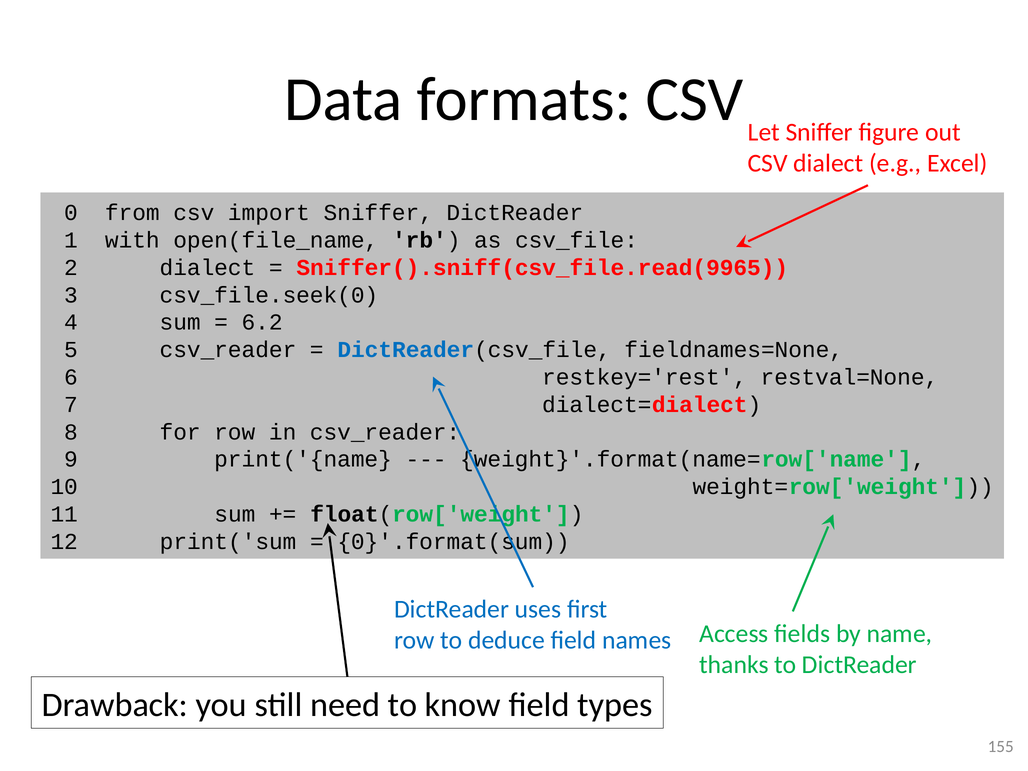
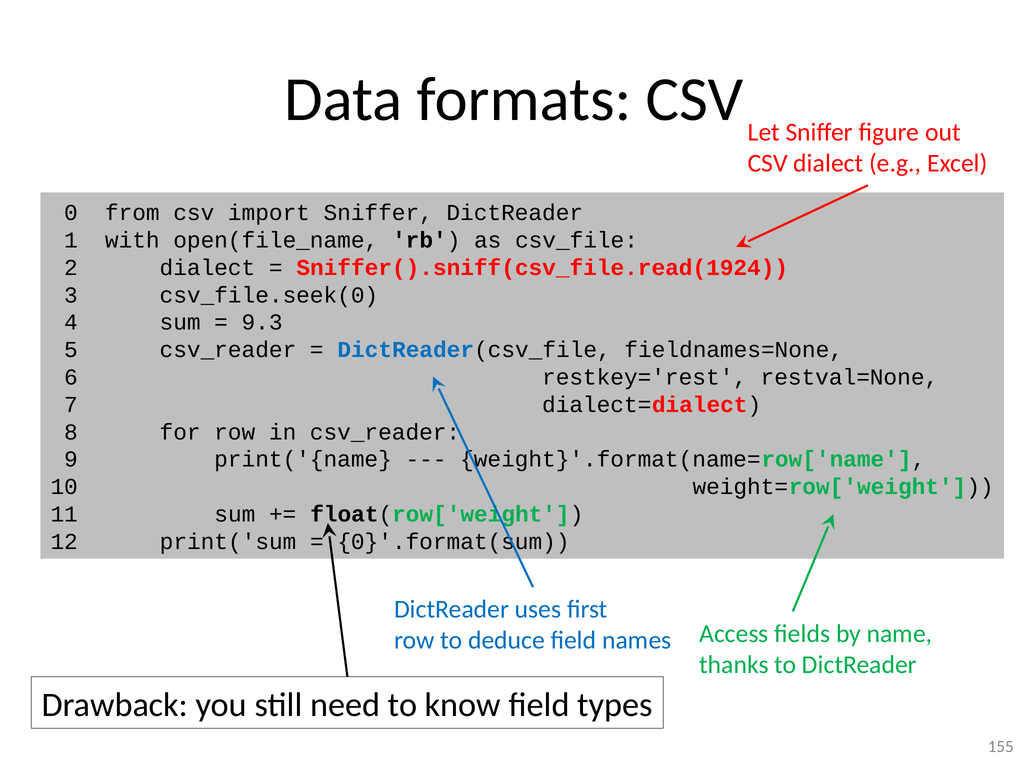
Sniffer().sniff(csv_file.read(9965: Sniffer().sniff(csv_file.read(9965 -> Sniffer().sniff(csv_file.read(1924
6.2: 6.2 -> 9.3
